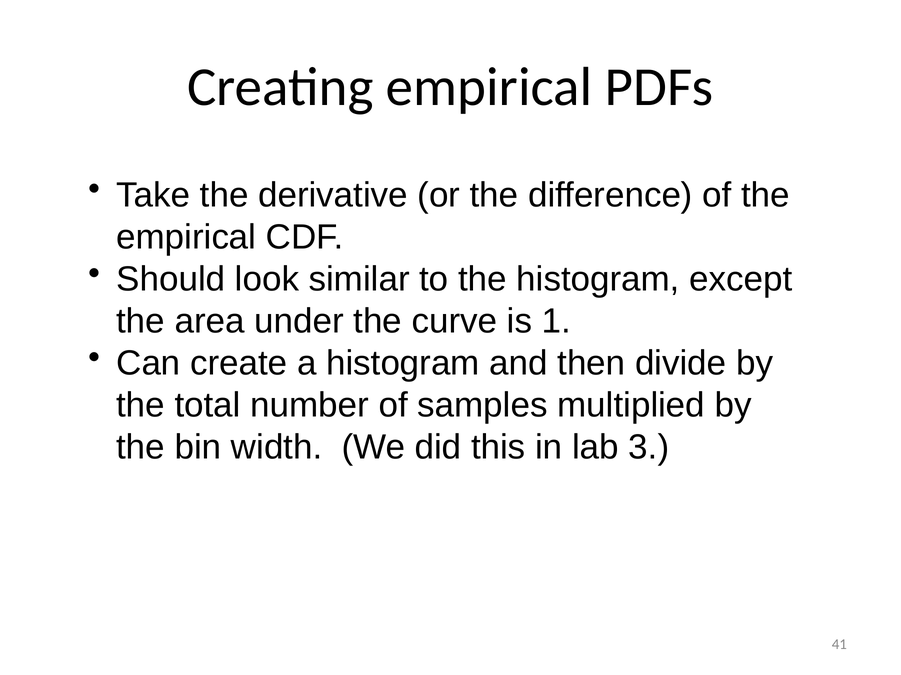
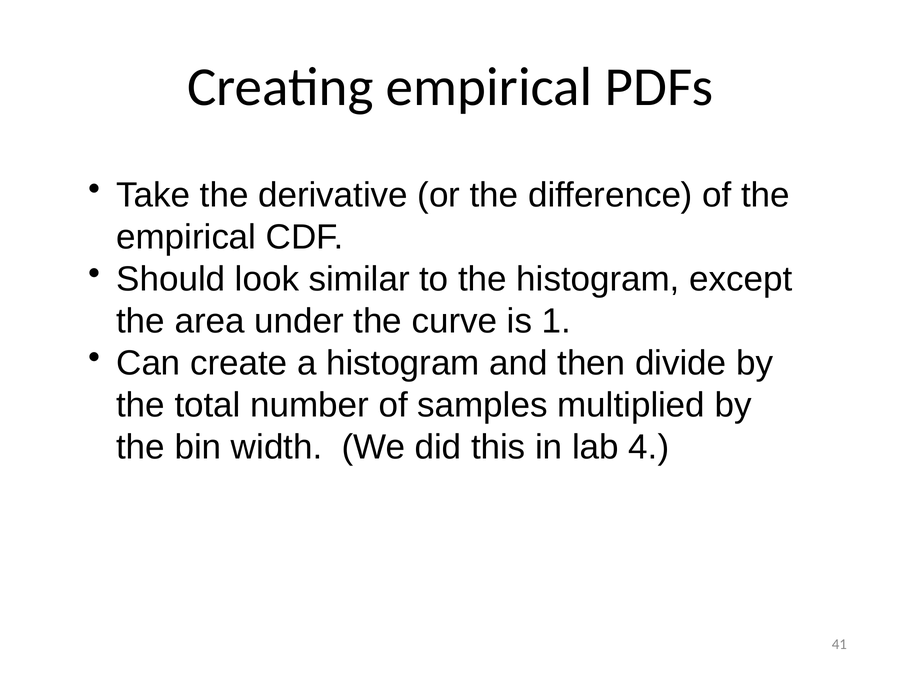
3: 3 -> 4
